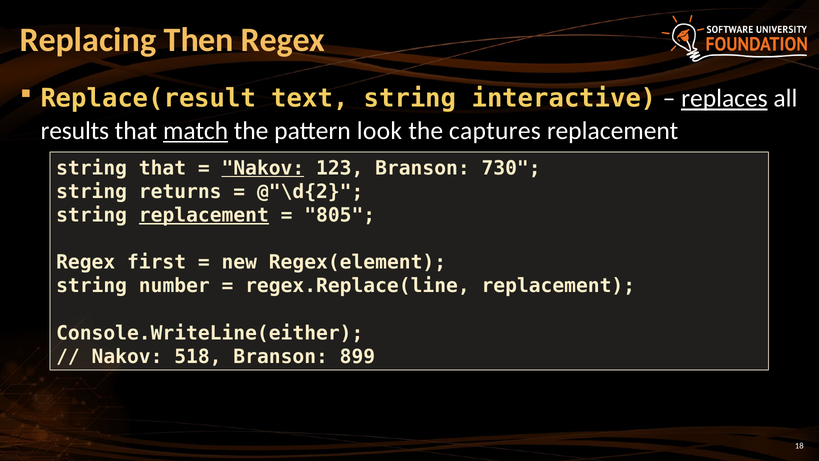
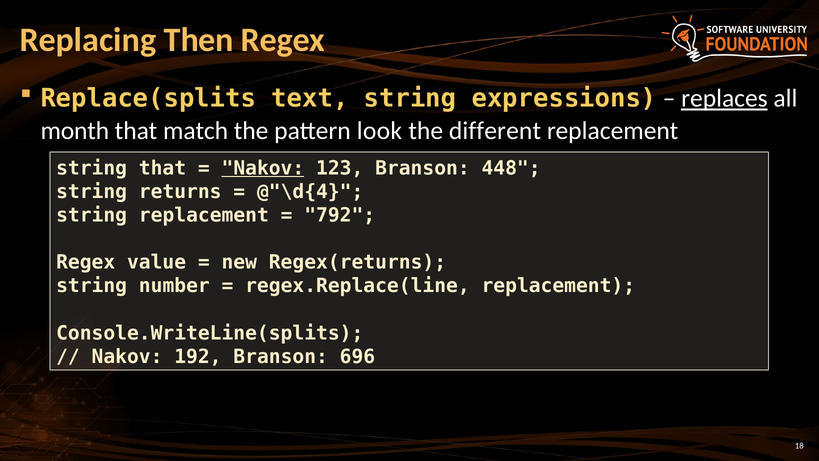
Replace(result: Replace(result -> Replace(splits
interactive: interactive -> expressions
results: results -> month
match underline: present -> none
captures: captures -> different
730: 730 -> 448
@"\d{2: @"\d{2 -> @"\d{4
replacement at (204, 215) underline: present -> none
805: 805 -> 792
first: first -> value
Regex(element: Regex(element -> Regex(returns
Console.WriteLine(either: Console.WriteLine(either -> Console.WriteLine(splits
518: 518 -> 192
899: 899 -> 696
